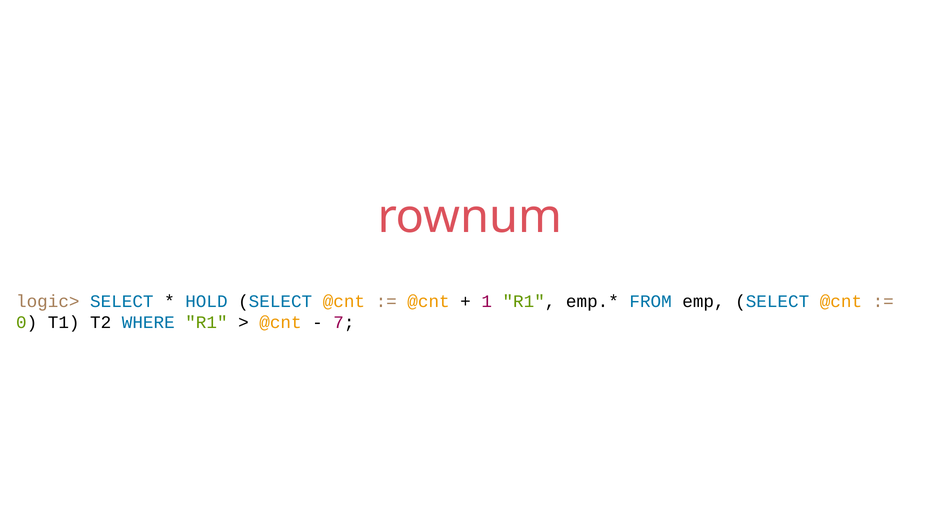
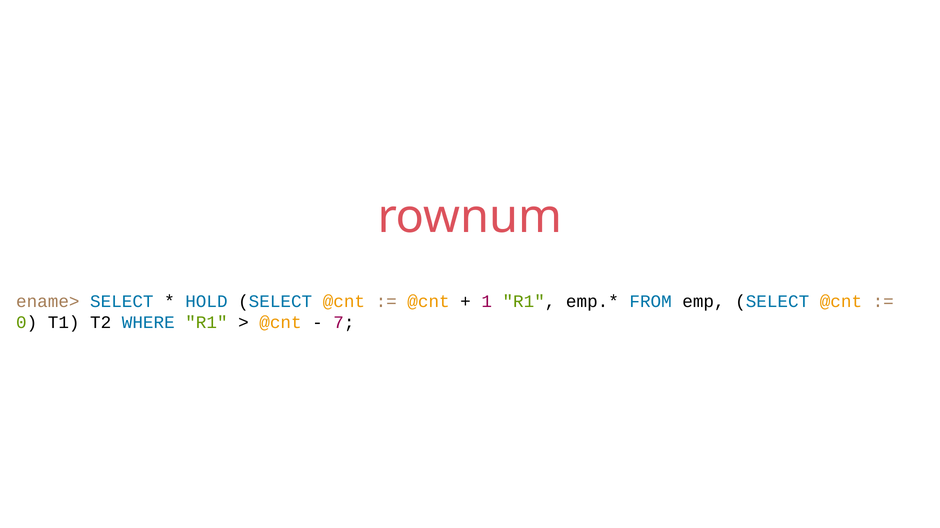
logic>: logic> -> ename>
